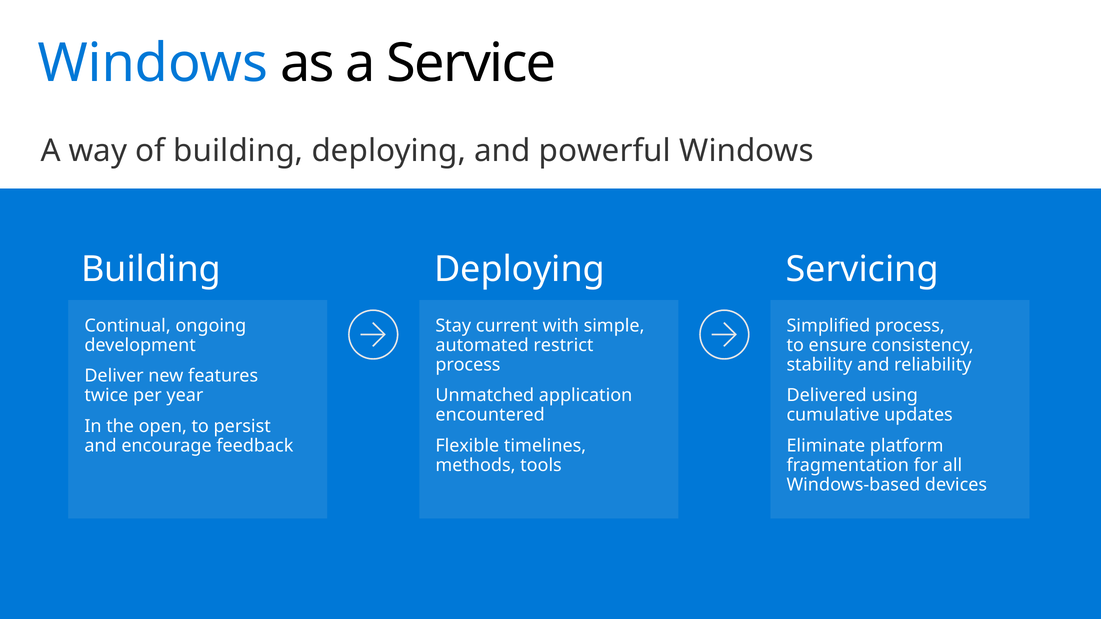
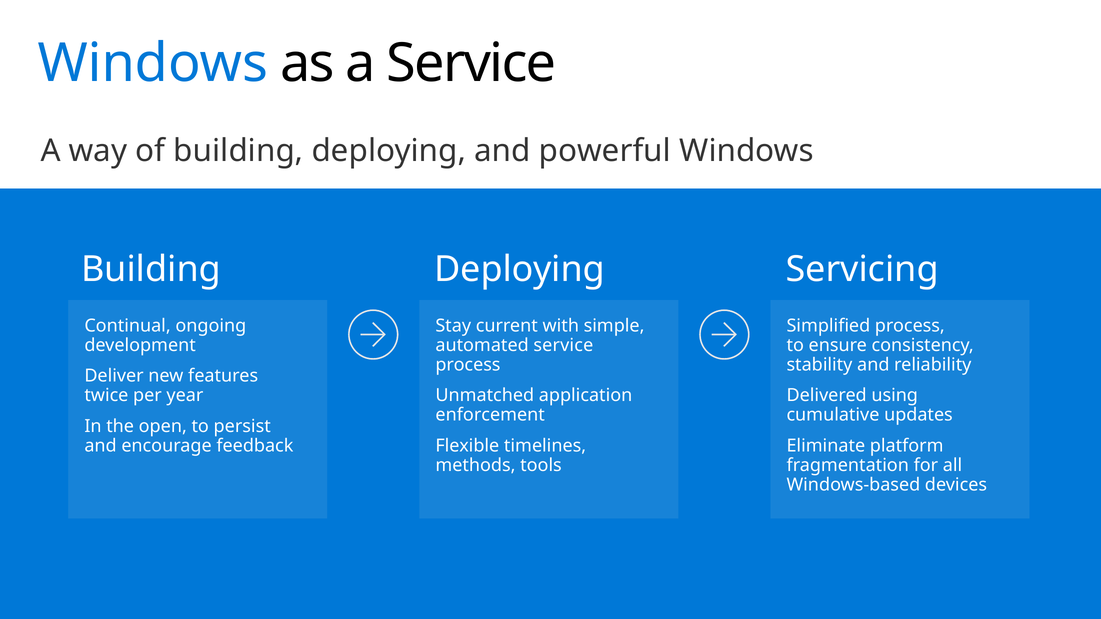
automated restrict: restrict -> service
encountered: encountered -> enforcement
